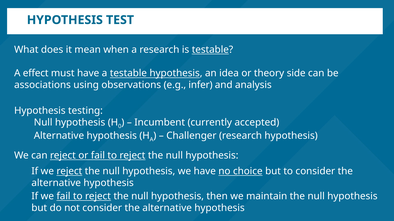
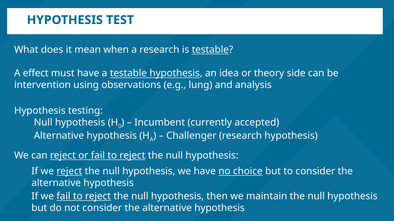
associations: associations -> intervention
infer: infer -> lung
